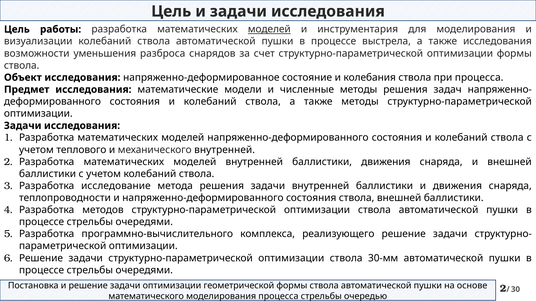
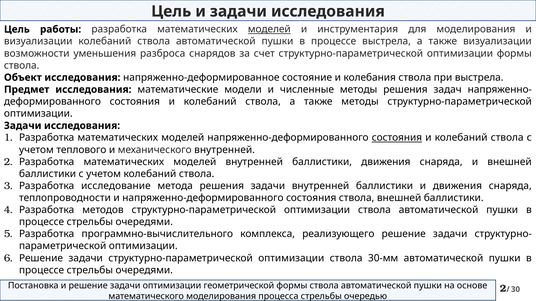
также исследования: исследования -> визуализации
при процесса: процесса -> выстрела
состояния at (397, 138) underline: none -> present
